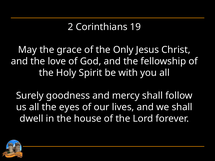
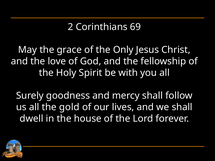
19: 19 -> 69
eyes: eyes -> gold
